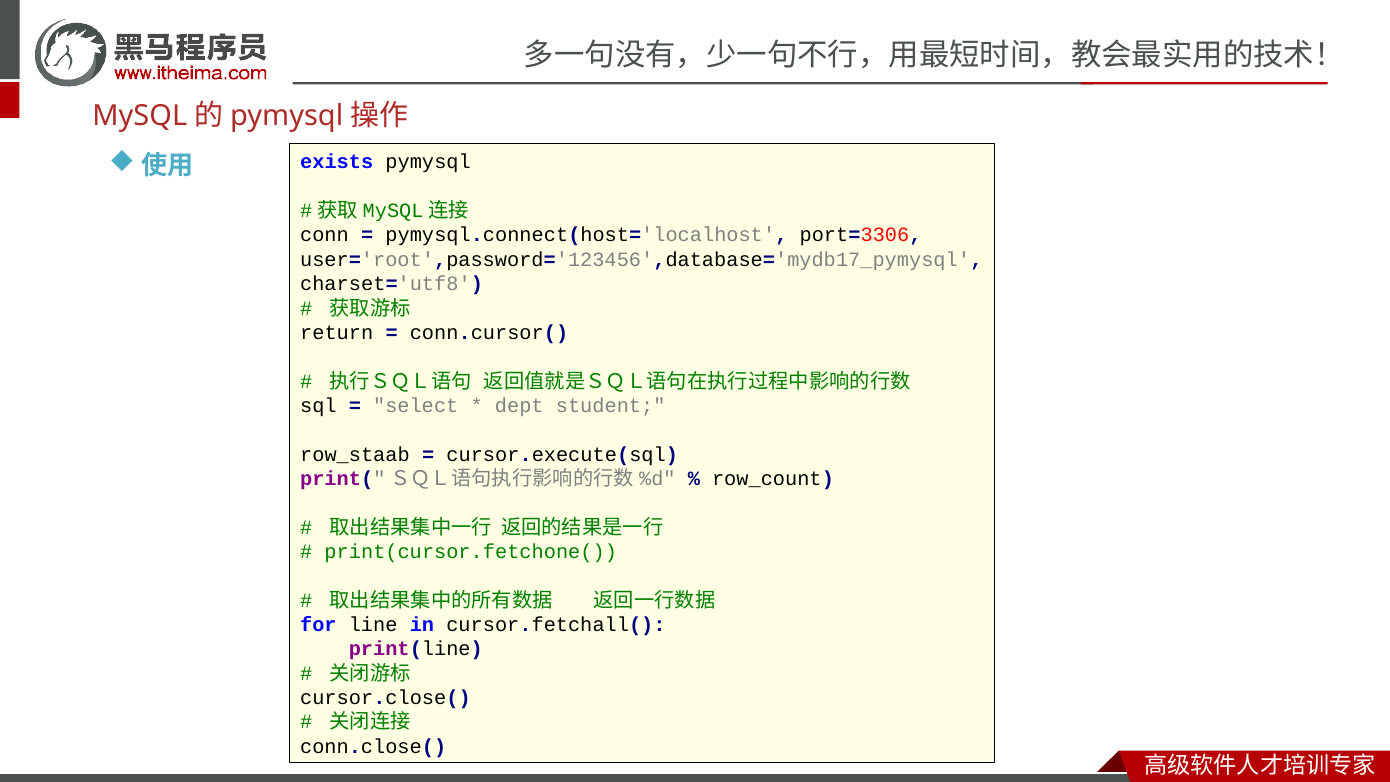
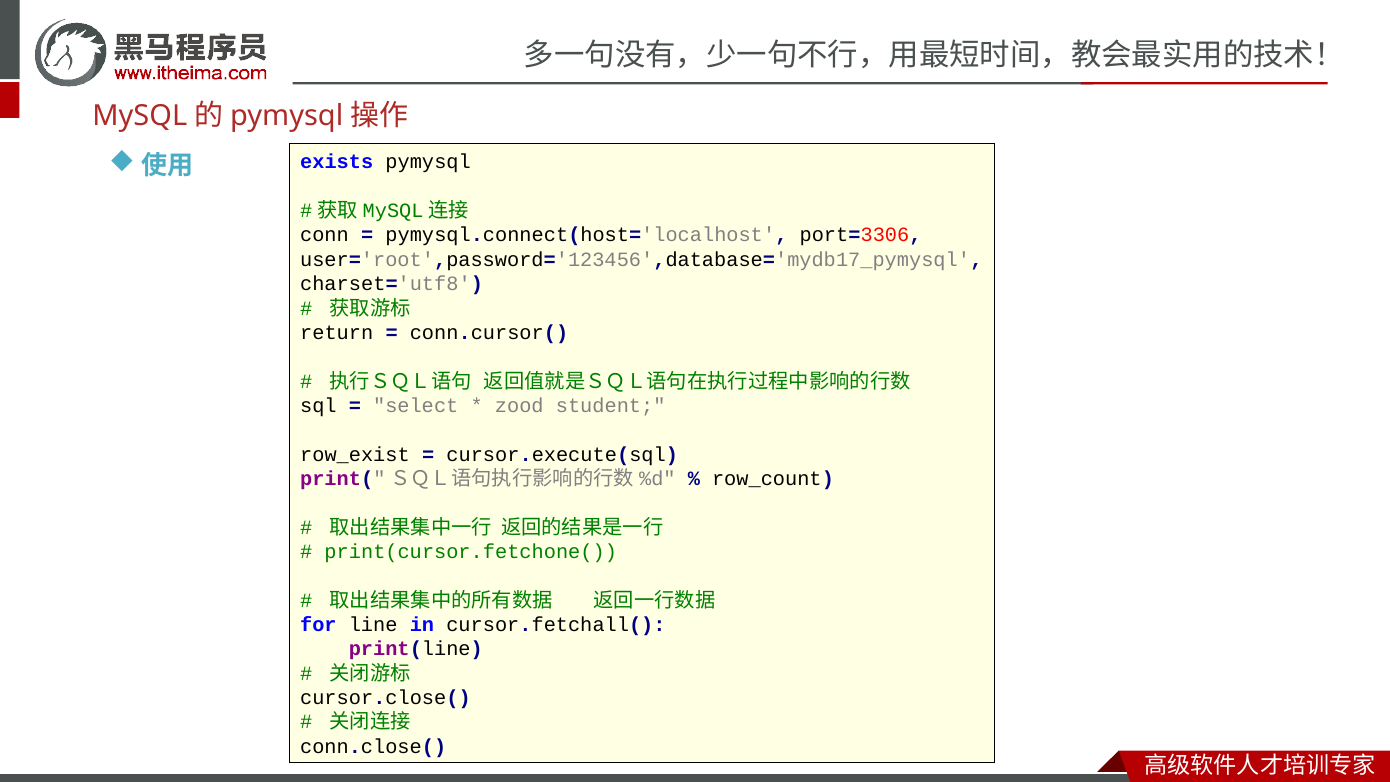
dept: dept -> zood
row_staab: row_staab -> row_exist
